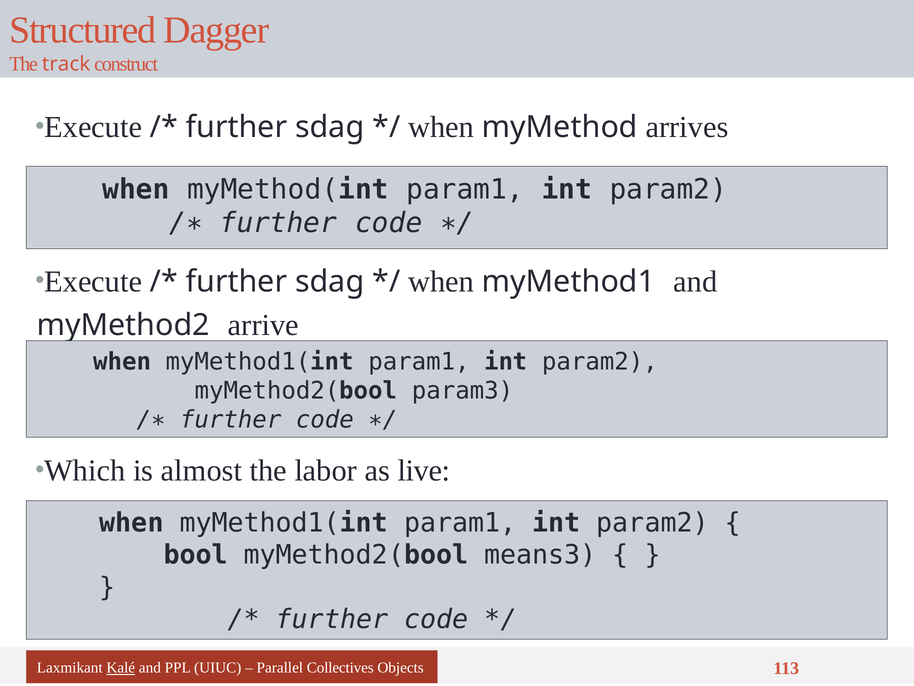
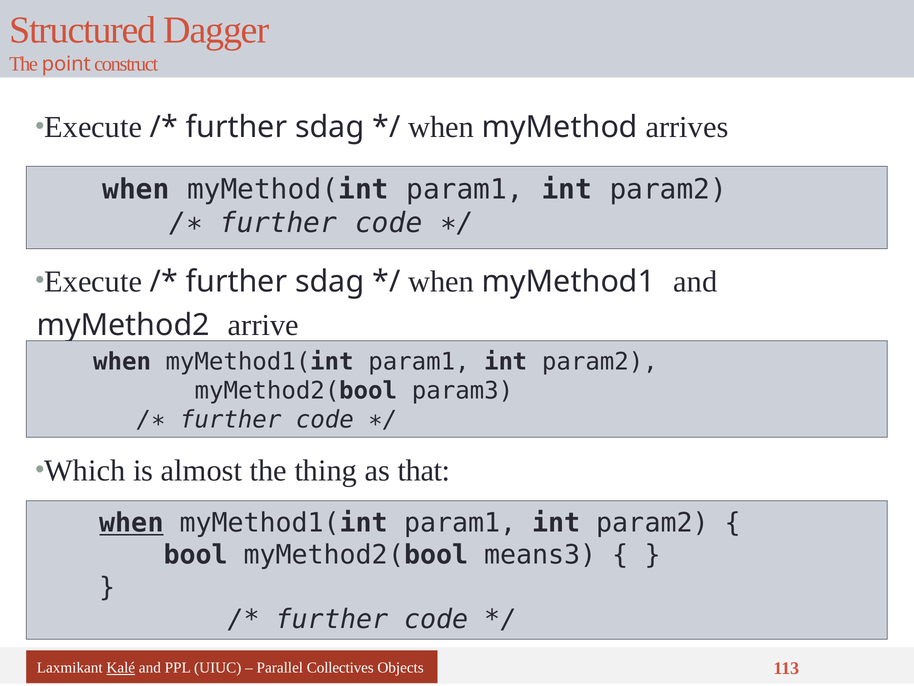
track: track -> point
labor: labor -> thing
live: live -> that
when at (131, 523) underline: none -> present
